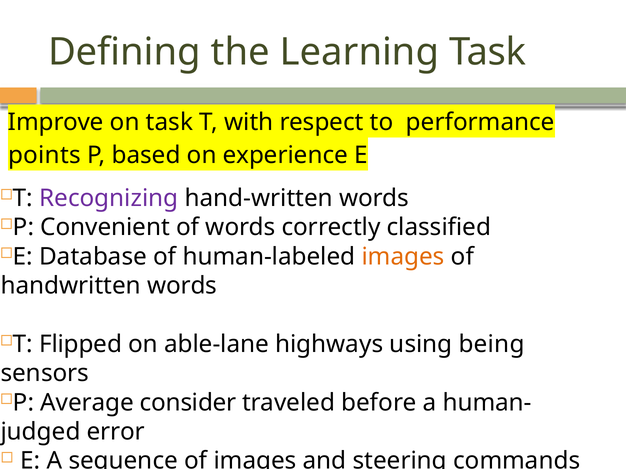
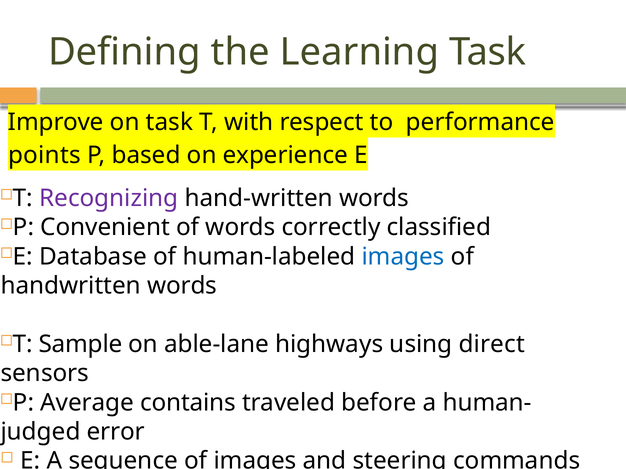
images at (403, 257) colour: orange -> blue
Flipped: Flipped -> Sample
being: being -> direct
consider: consider -> contains
